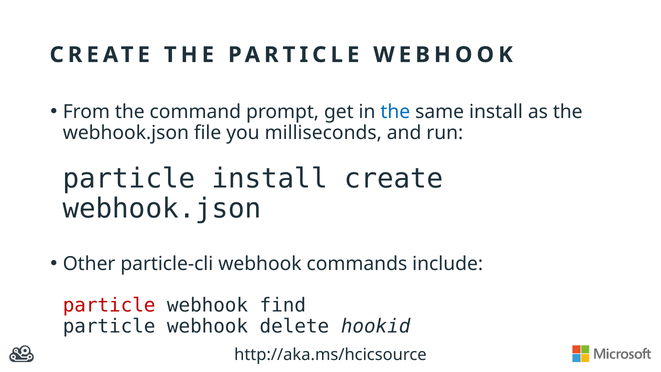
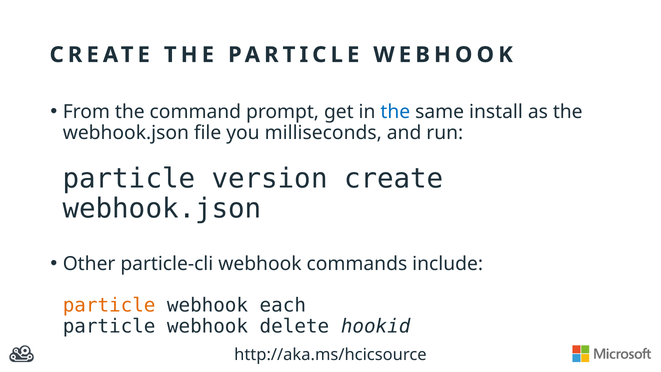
particle install: install -> version
particle at (109, 305) colour: red -> orange
find: find -> each
